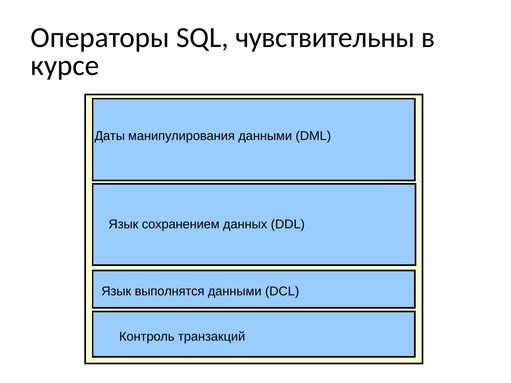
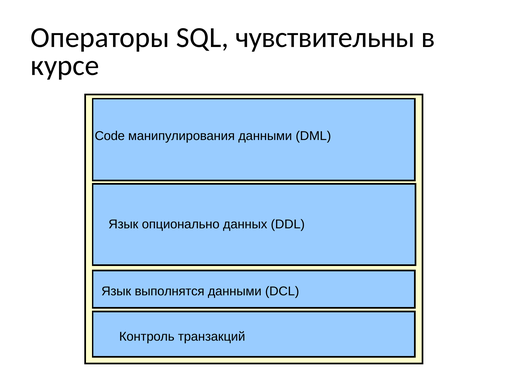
Даты: Даты -> Code
сохранением: сохранением -> опционально
